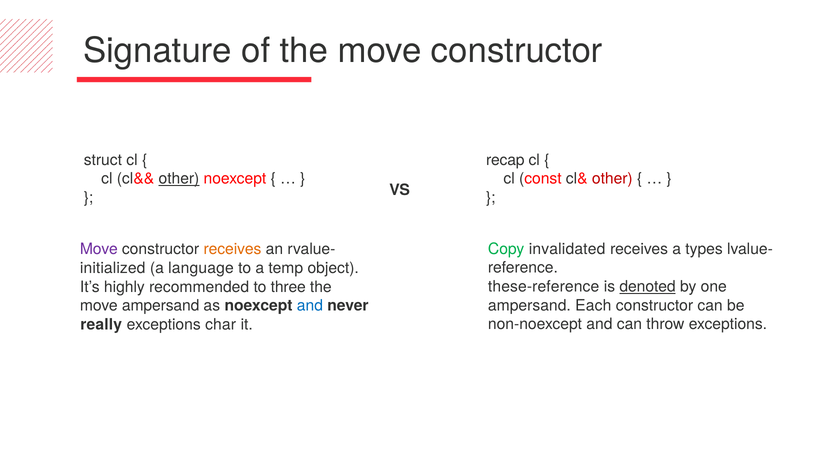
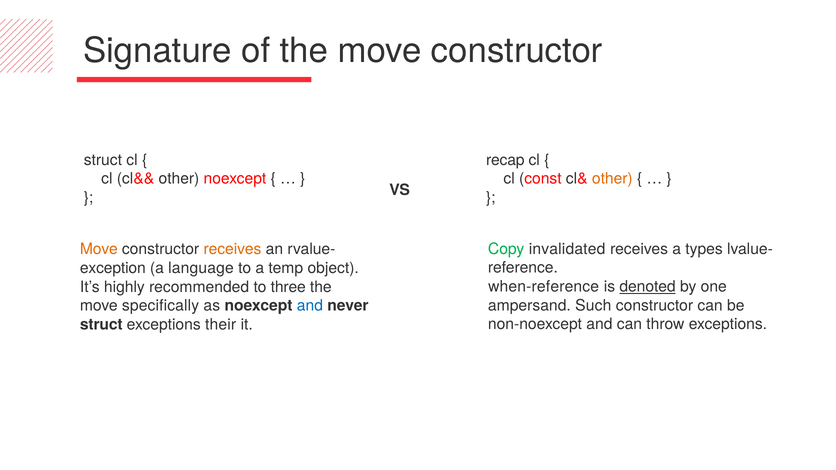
other at (179, 179) underline: present -> none
other at (612, 179) colour: red -> orange
Move at (99, 249) colour: purple -> orange
initialized: initialized -> exception
these-reference: these-reference -> when-reference
Each: Each -> Such
move ampersand: ampersand -> specifically
really at (101, 325): really -> struct
char: char -> their
